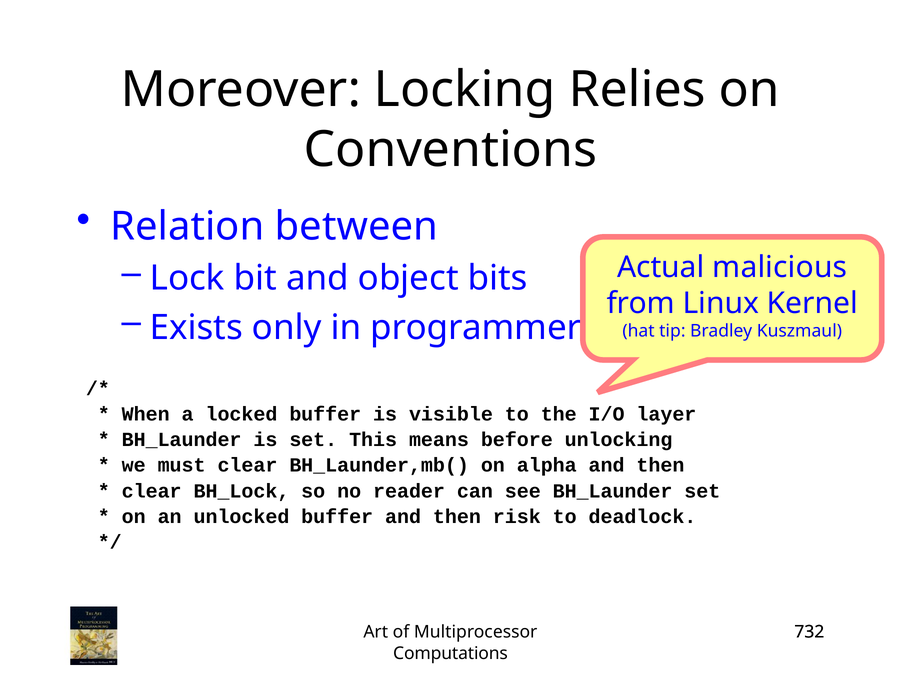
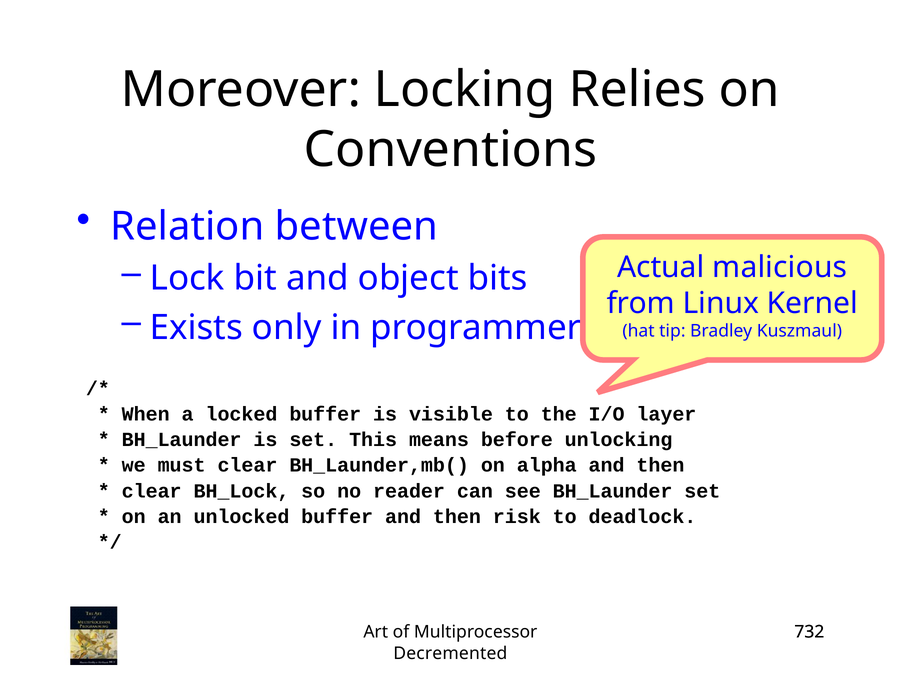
Computations: Computations -> Decremented
